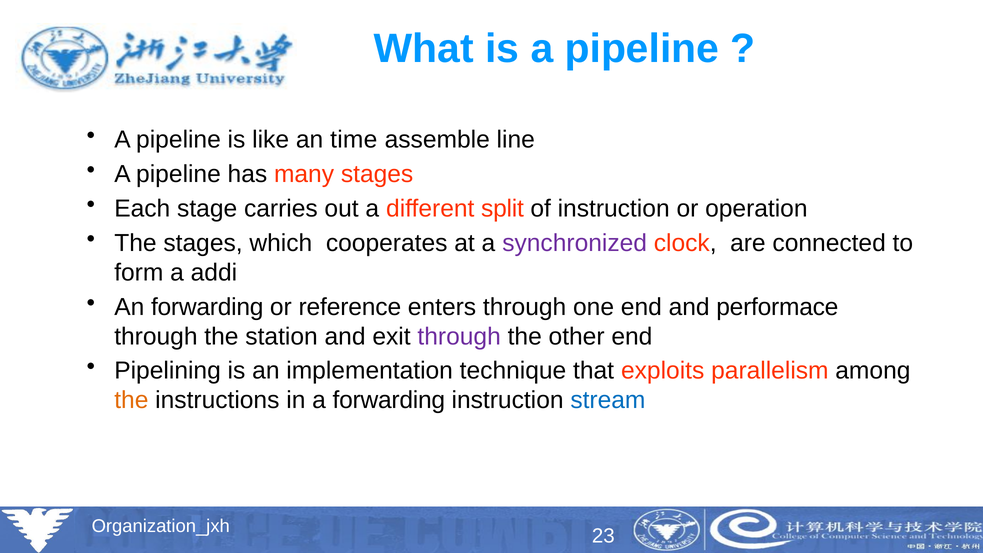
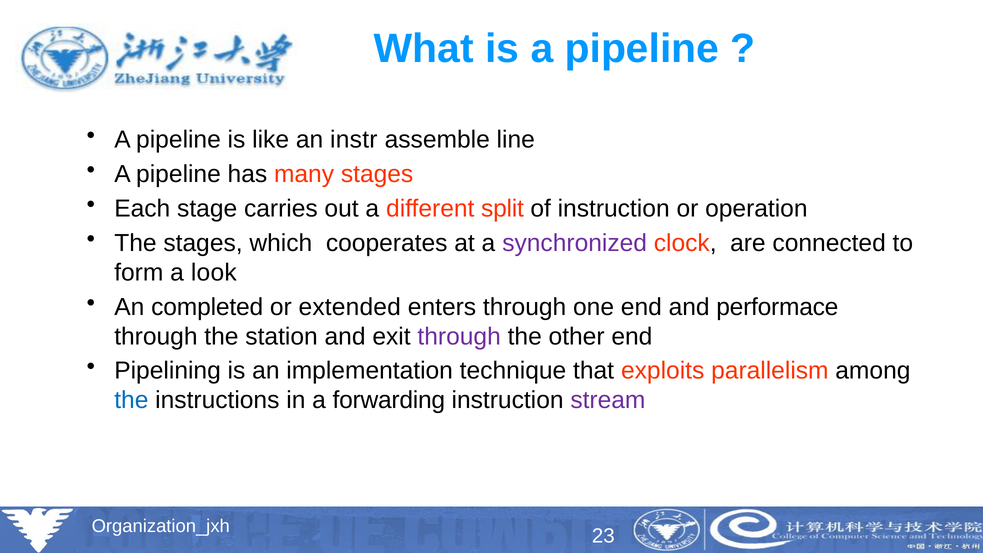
time: time -> instr
addi: addi -> look
An forwarding: forwarding -> completed
reference: reference -> extended
the at (131, 400) colour: orange -> blue
stream colour: blue -> purple
